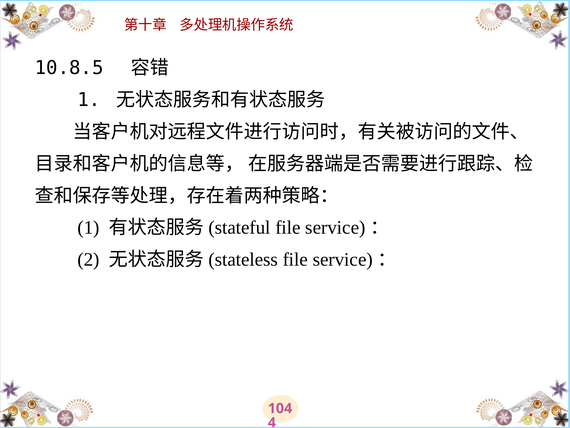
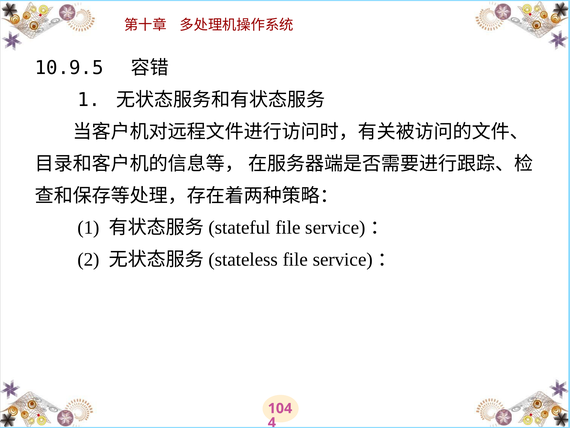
10.8.5: 10.8.5 -> 10.9.5
